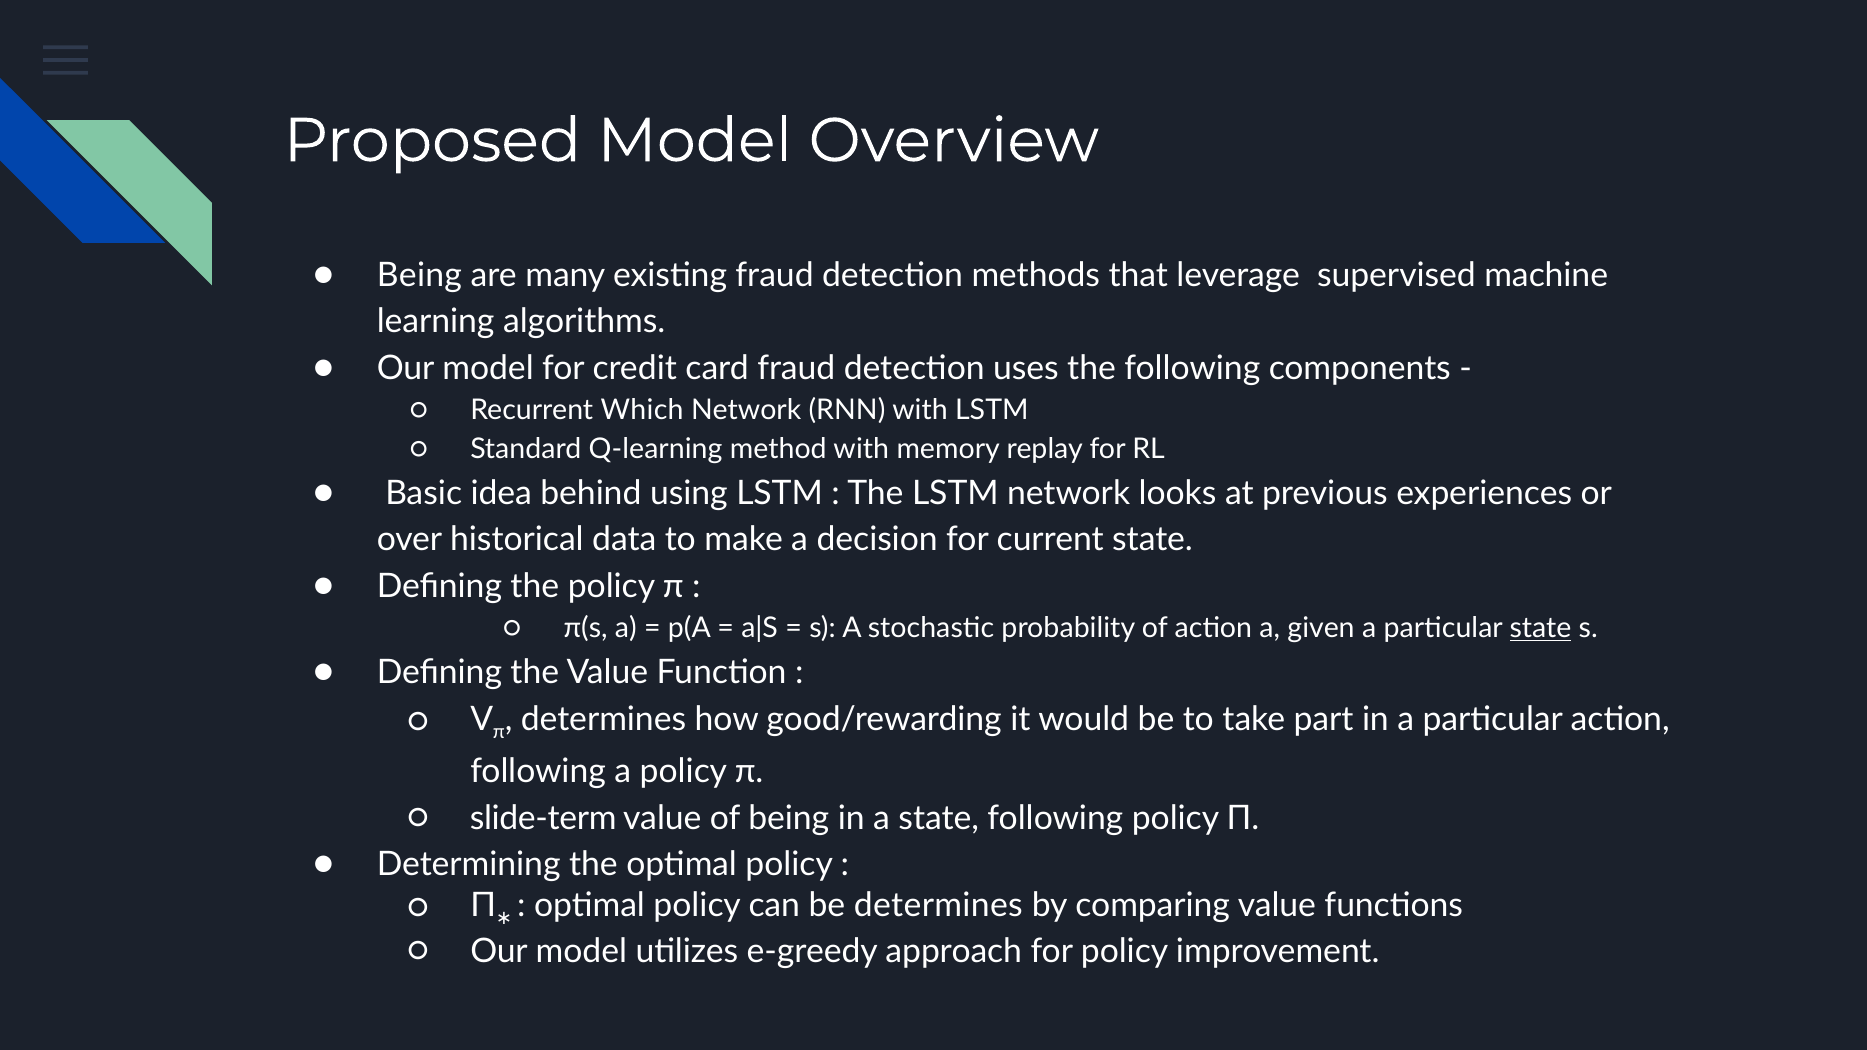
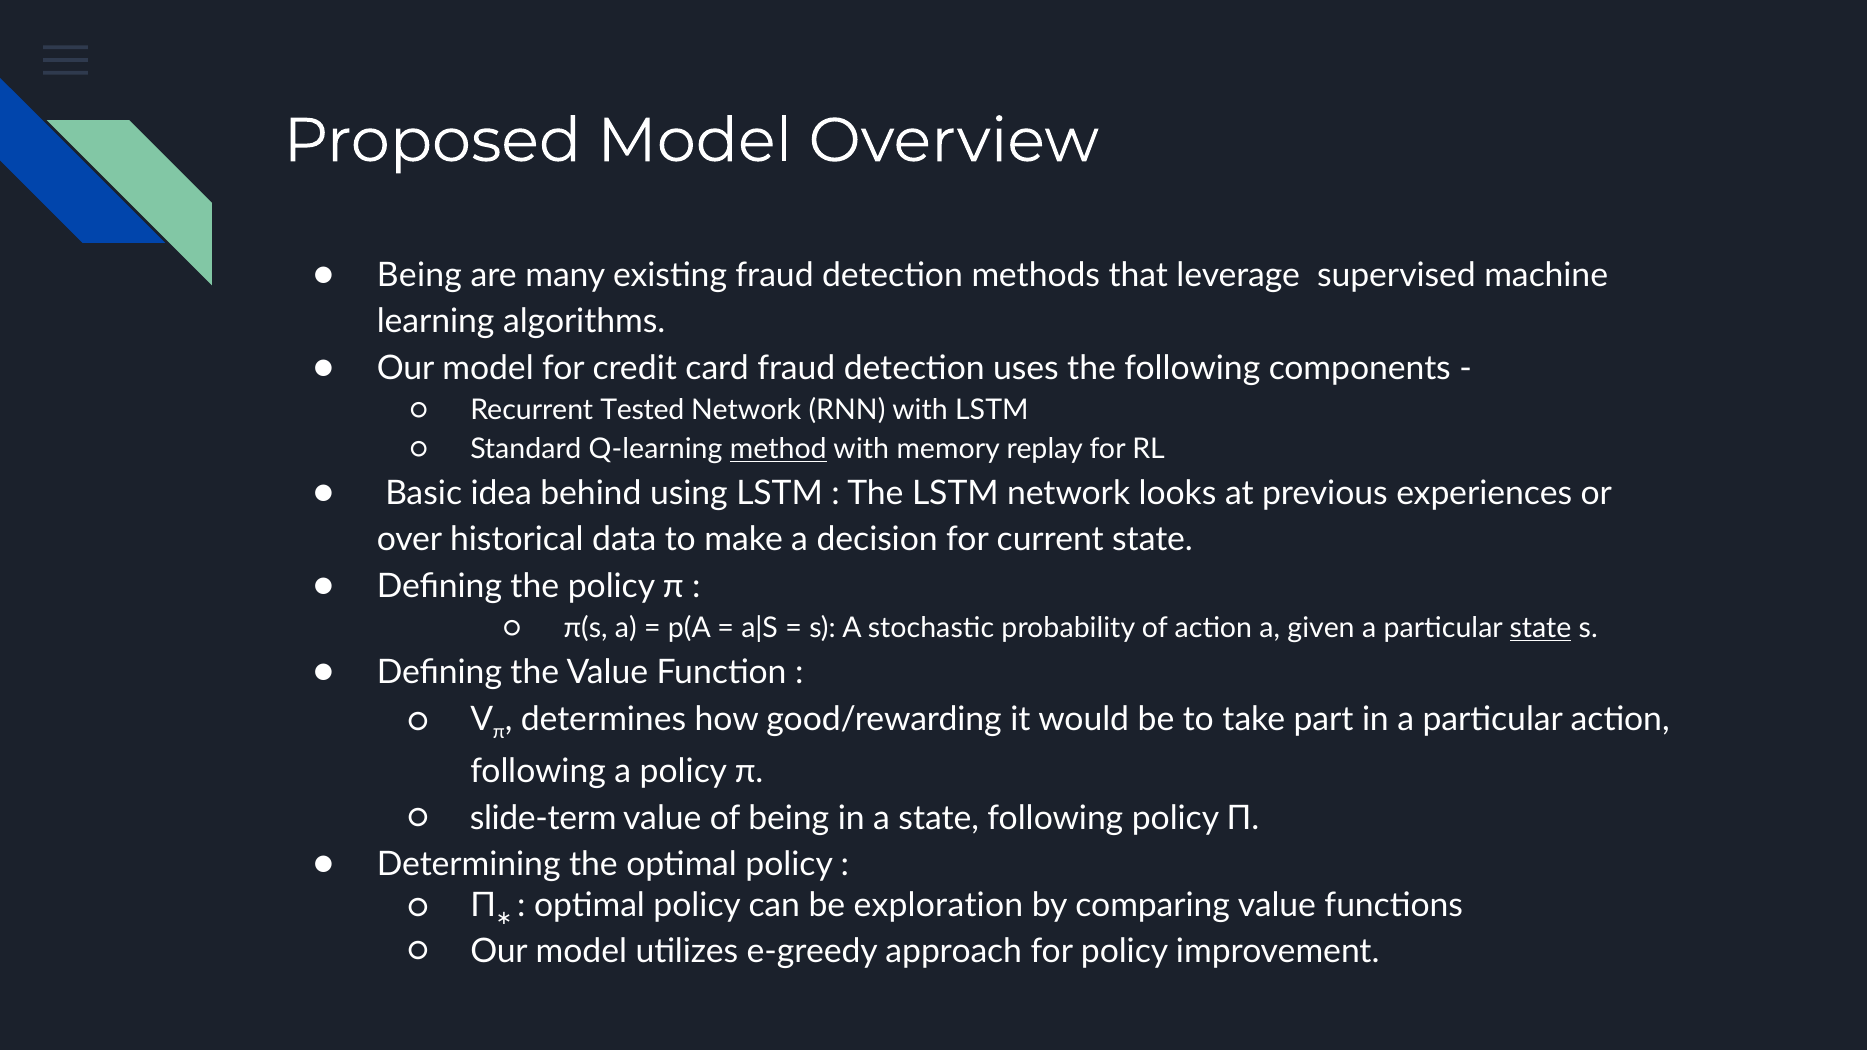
Which: Which -> Tested
method underline: none -> present
be determines: determines -> exploration
